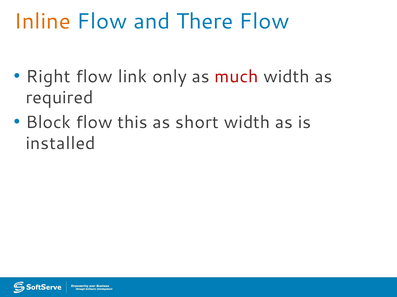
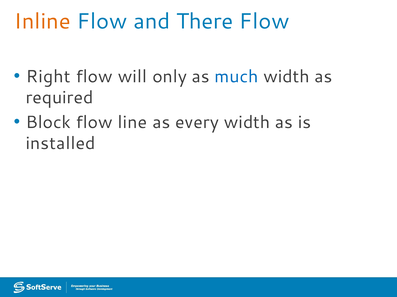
link: link -> will
much colour: red -> blue
this: this -> line
short: short -> every
